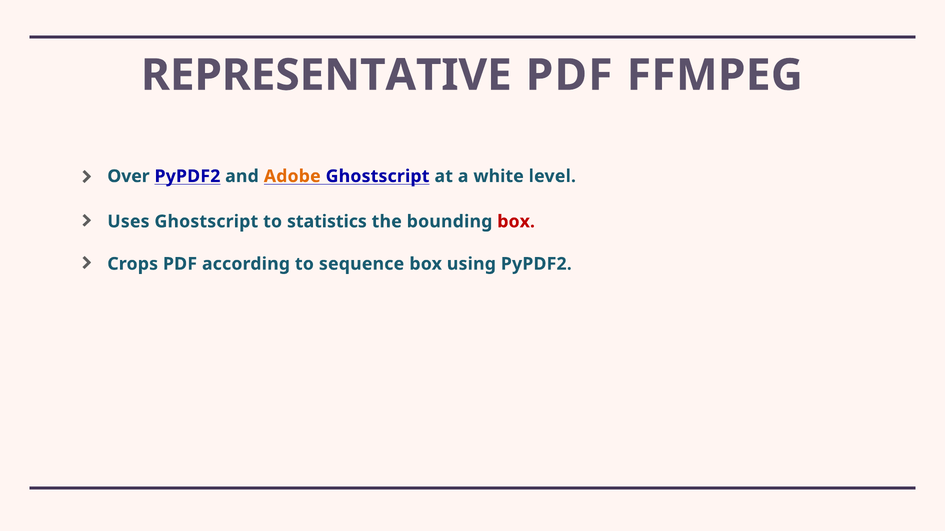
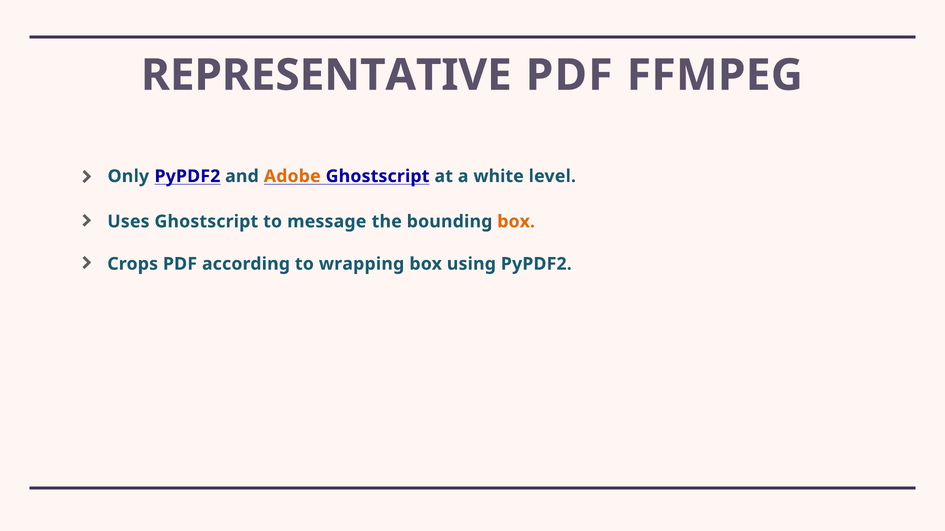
Over: Over -> Only
statistics: statistics -> message
box at (516, 222) colour: red -> orange
sequence: sequence -> wrapping
